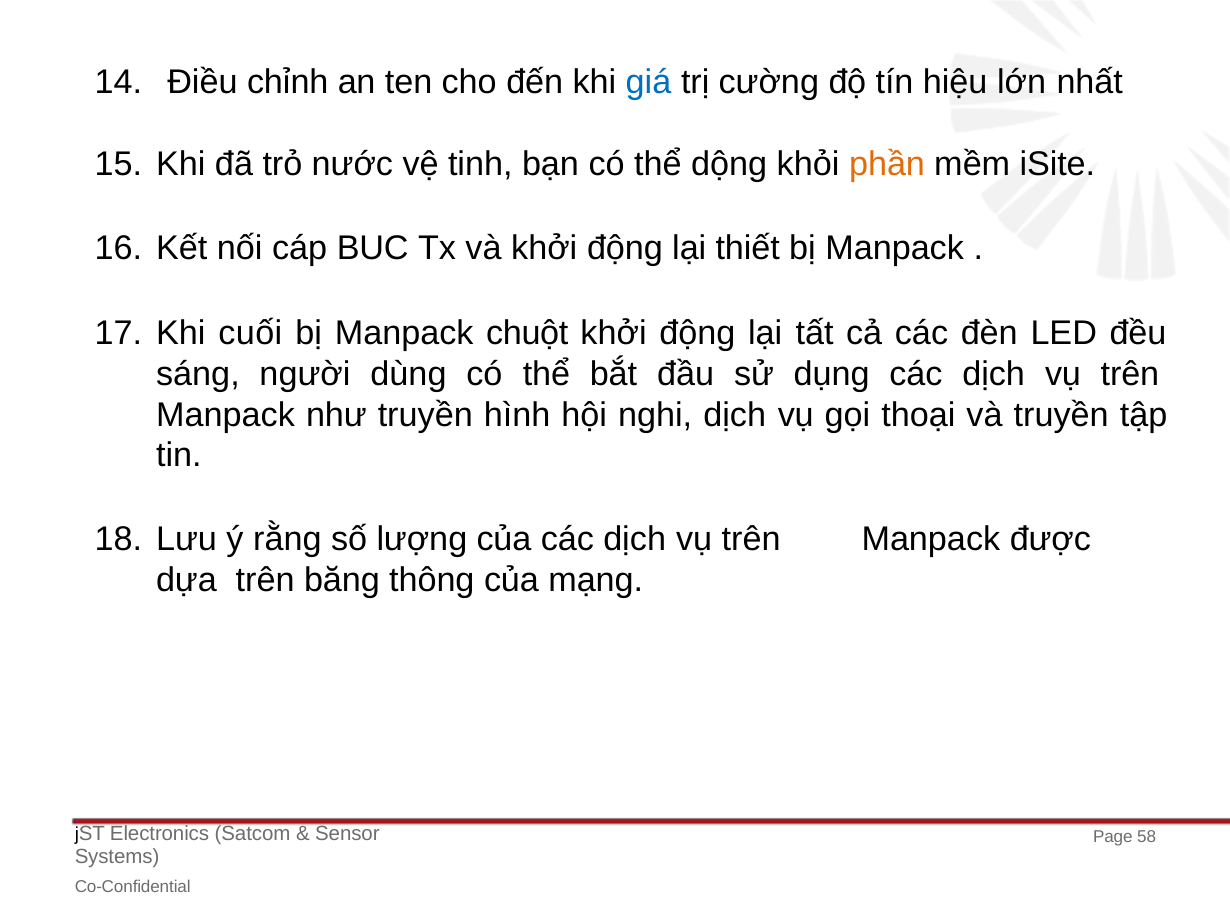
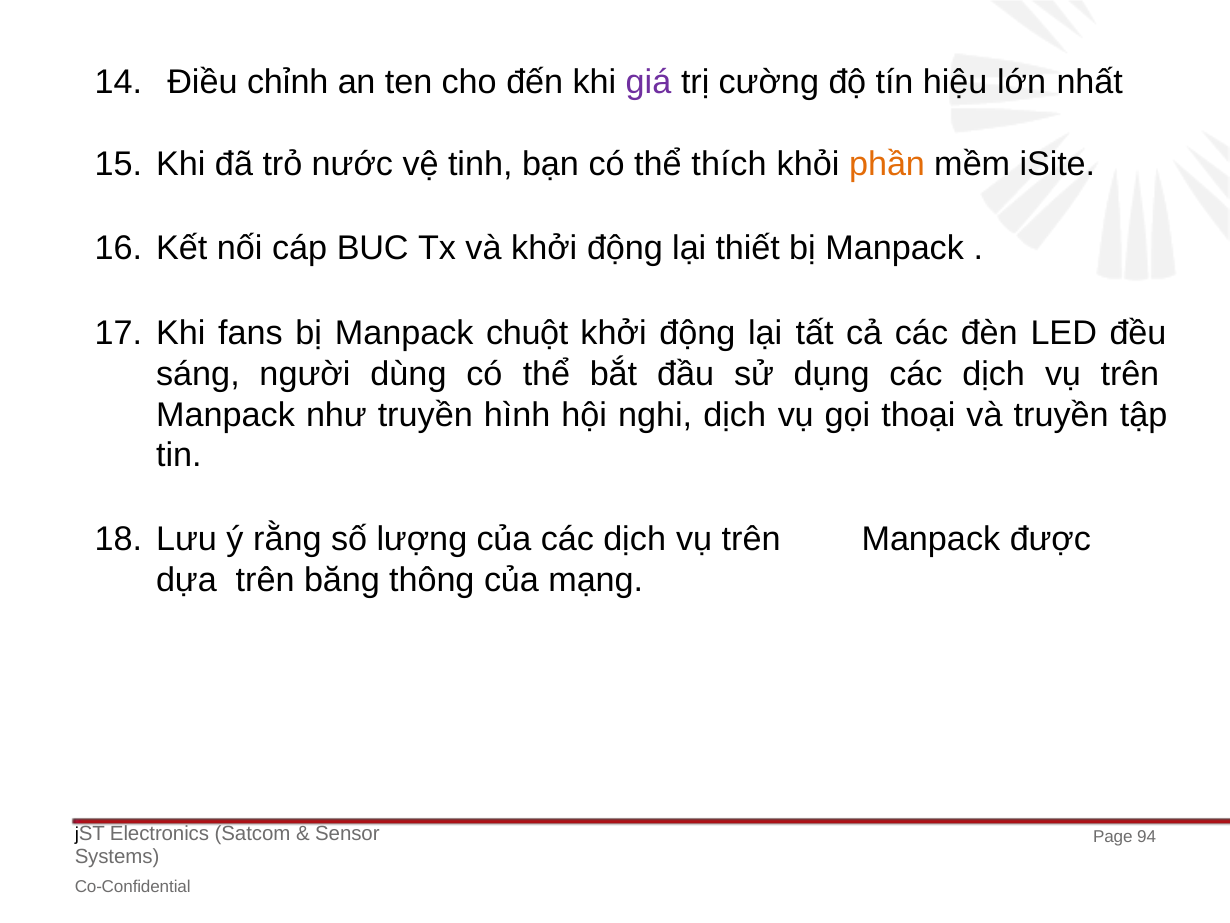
giá colour: blue -> purple
dộng: dộng -> thích
cuối: cuối -> fans
58: 58 -> 94
